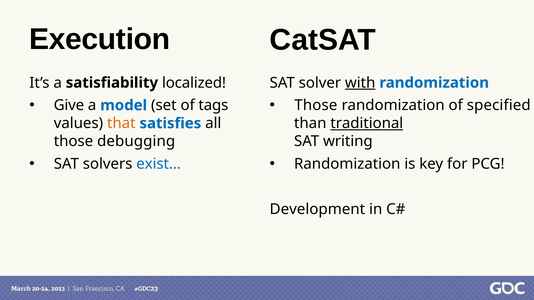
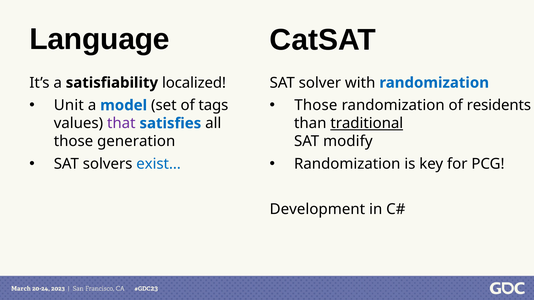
Execution: Execution -> Language
with underline: present -> none
Give: Give -> Unit
specified: specified -> residents
that colour: orange -> purple
debugging: debugging -> generation
writing: writing -> modify
